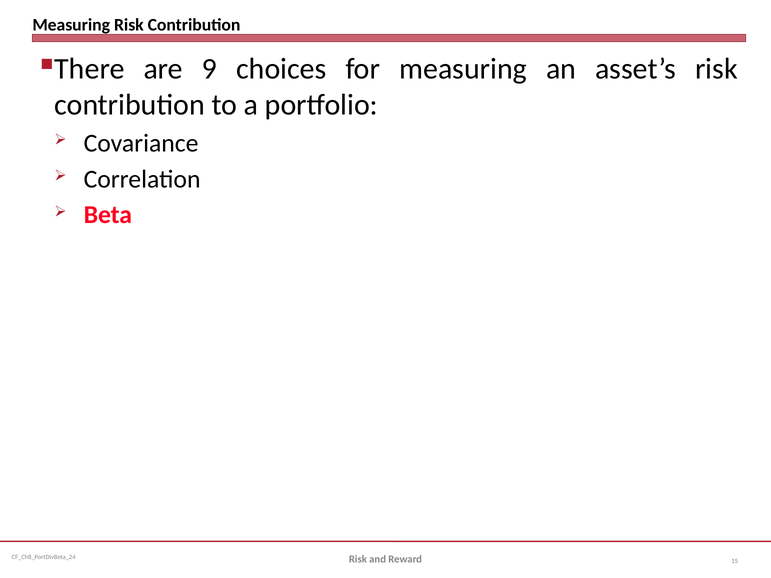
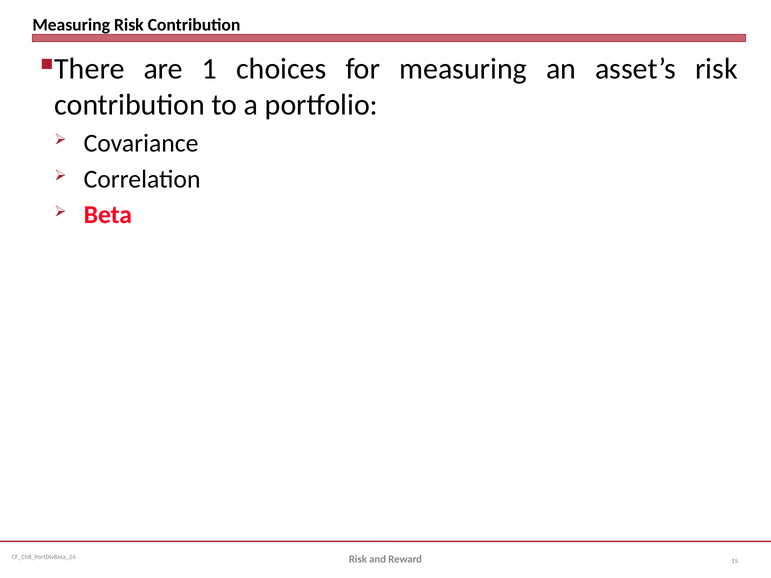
9: 9 -> 1
